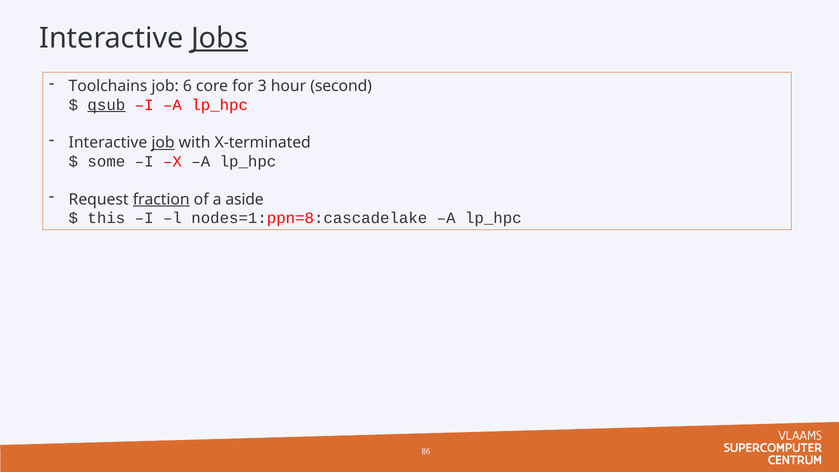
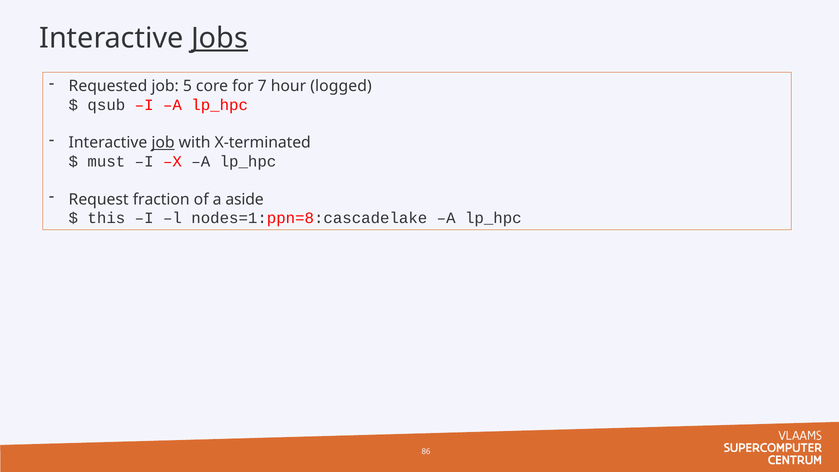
Toolchains: Toolchains -> Requested
6: 6 -> 5
3: 3 -> 7
second: second -> logged
qsub underline: present -> none
some: some -> must
fraction underline: present -> none
